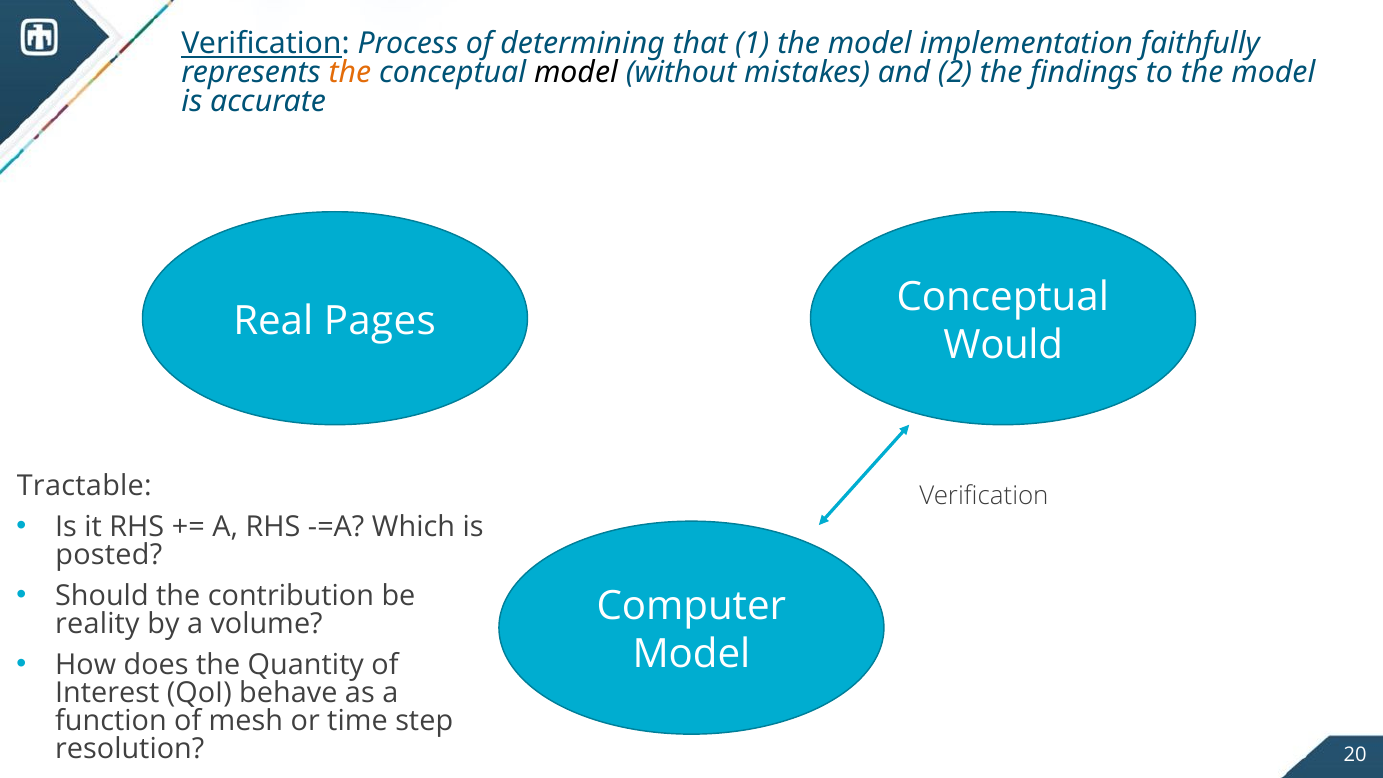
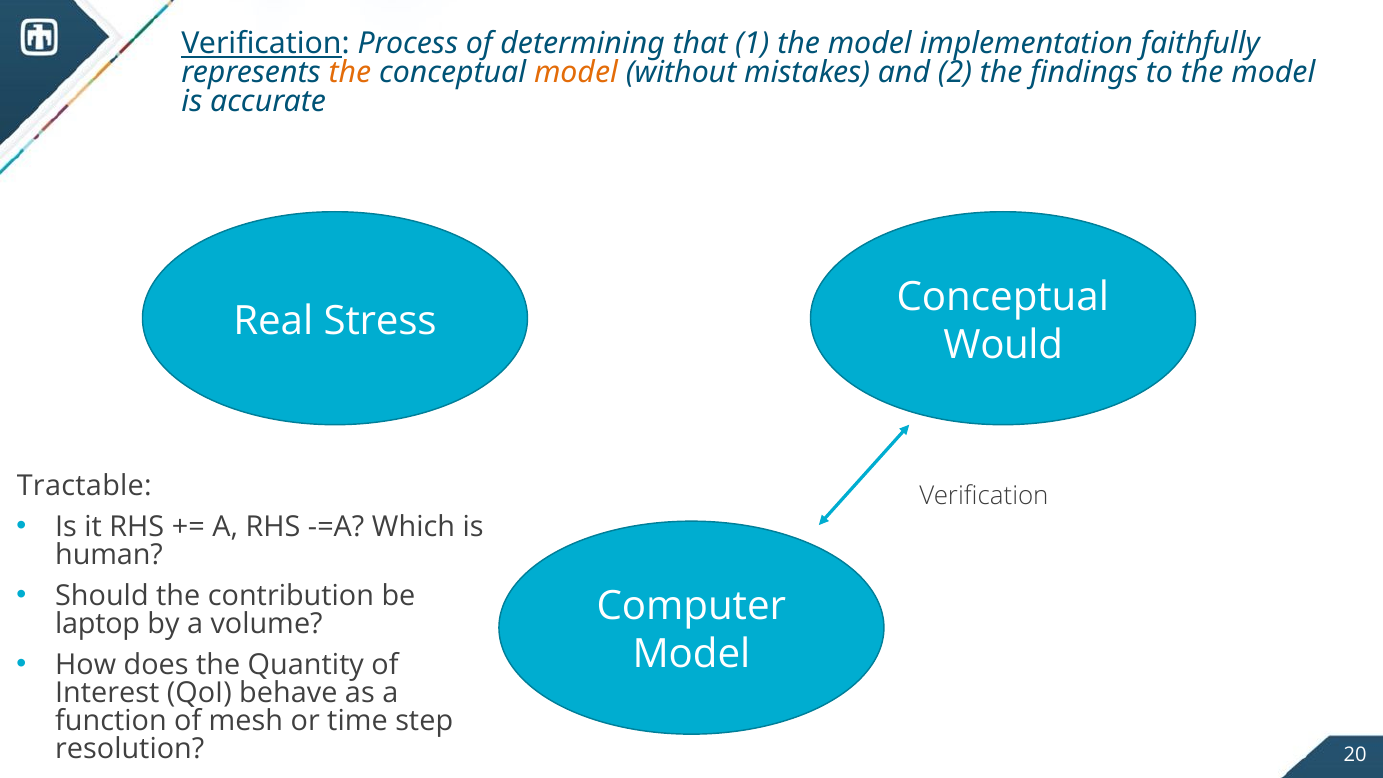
model at (576, 73) colour: black -> orange
Pages: Pages -> Stress
posted: posted -> human
reality: reality -> laptop
